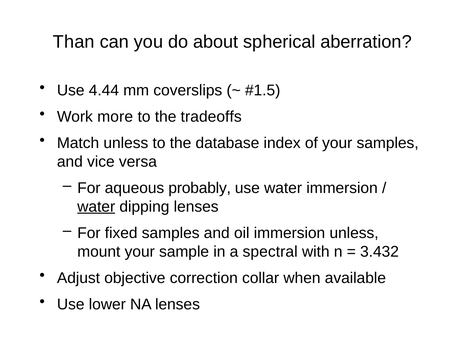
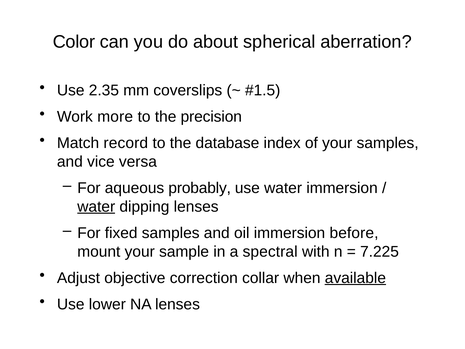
Than: Than -> Color
4.44: 4.44 -> 2.35
tradeoffs: tradeoffs -> precision
Match unless: unless -> record
immersion unless: unless -> before
3.432: 3.432 -> 7.225
available underline: none -> present
